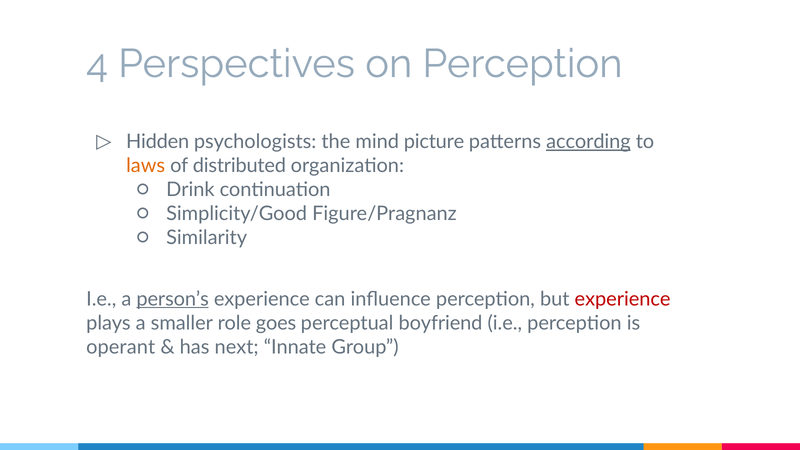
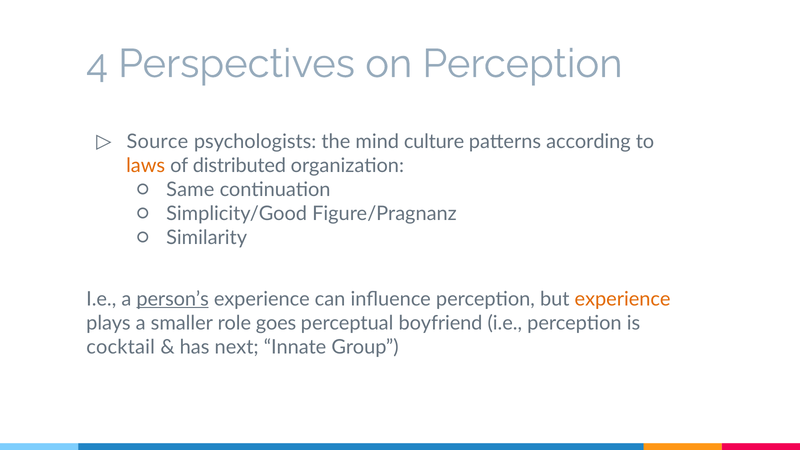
Hidden: Hidden -> Source
picture: picture -> culture
according underline: present -> none
Drink: Drink -> Same
experience at (623, 299) colour: red -> orange
operant: operant -> cocktail
